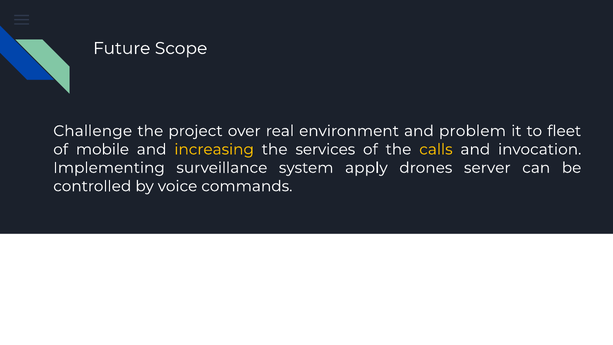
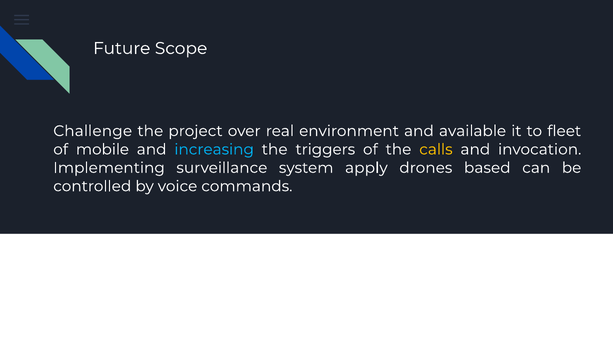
problem: problem -> available
increasing colour: yellow -> light blue
services: services -> triggers
server: server -> based
